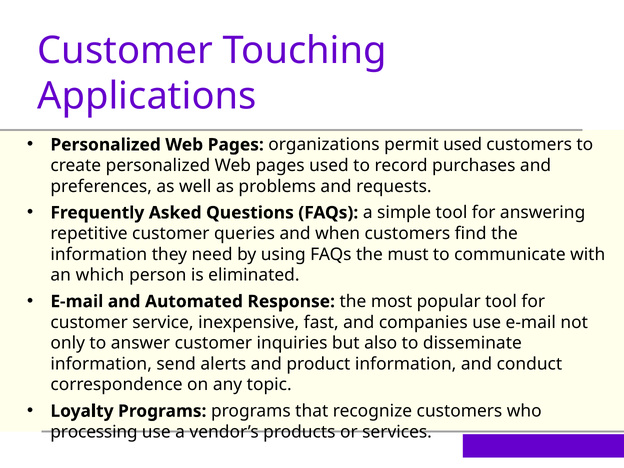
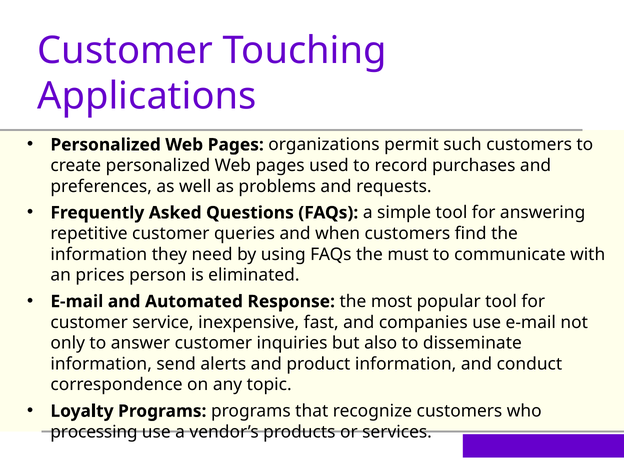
permit used: used -> such
which: which -> prices
